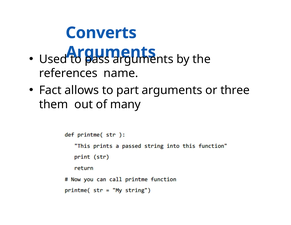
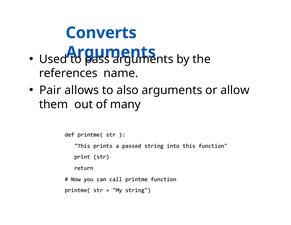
Fact: Fact -> Pair
part: part -> also
three: three -> allow
